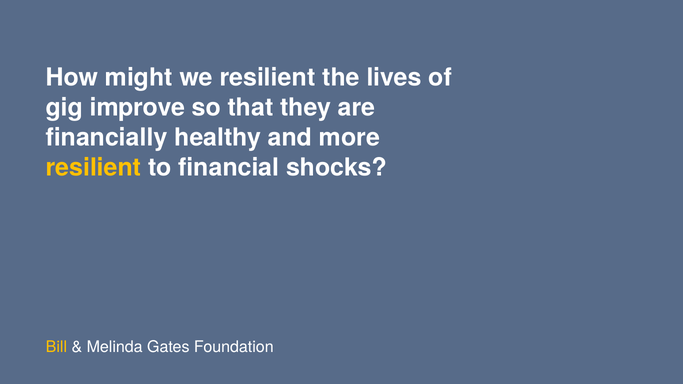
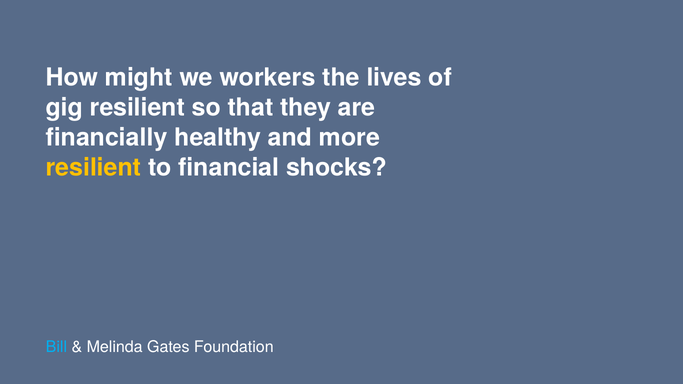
we resilient: resilient -> workers
gig improve: improve -> resilient
Bill colour: yellow -> light blue
